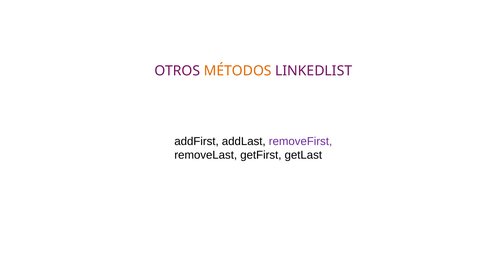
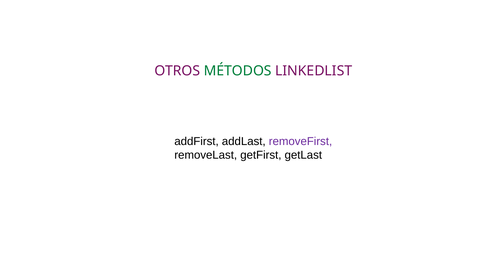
MÉTODOS colour: orange -> green
